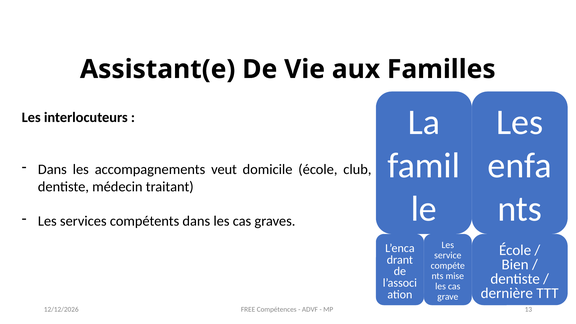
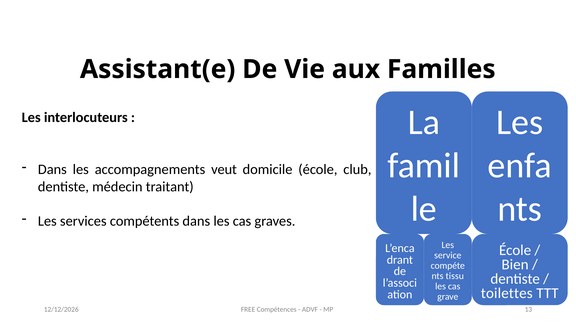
mise: mise -> tissu
dernière: dernière -> toilettes
